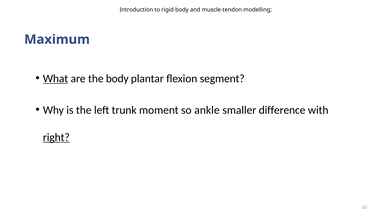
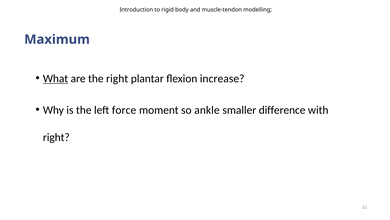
the body: body -> right
segment: segment -> increase
trunk: trunk -> force
right at (56, 137) underline: present -> none
